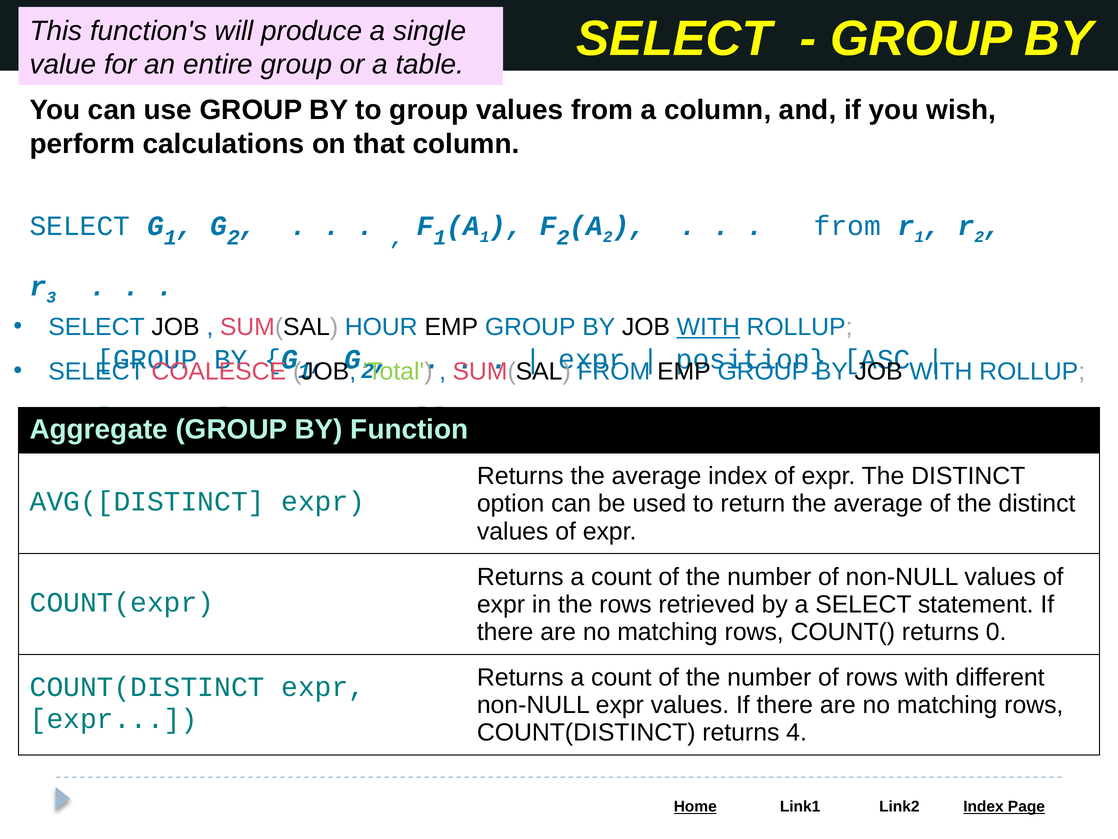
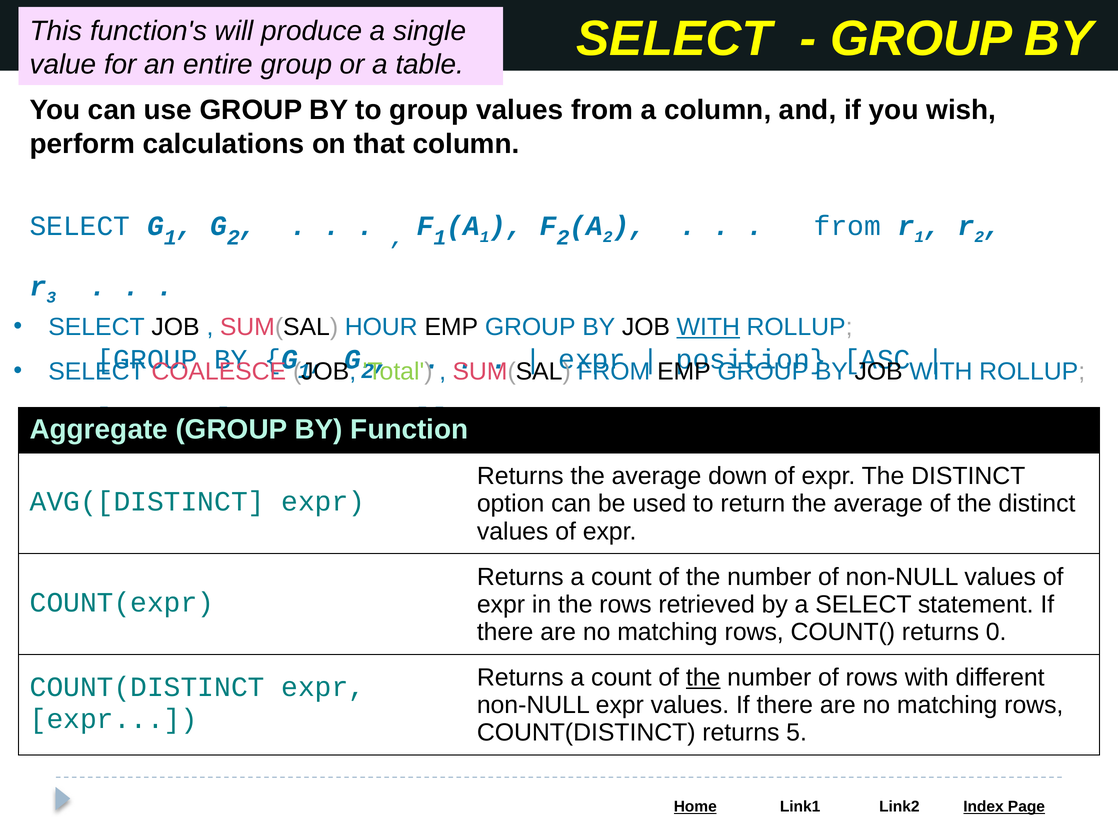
average index: index -> down
the at (703, 677) underline: none -> present
4: 4 -> 5
